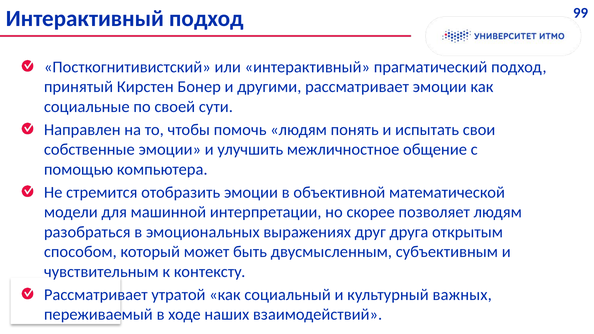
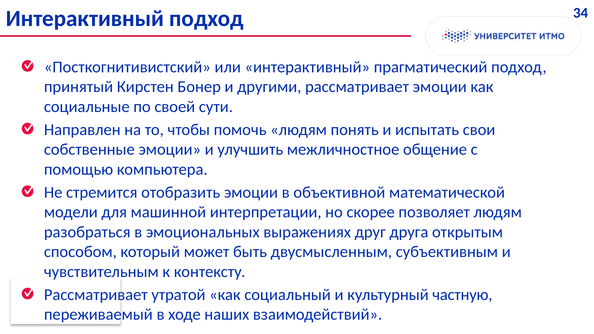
99: 99 -> 34
важных: важных -> частную
